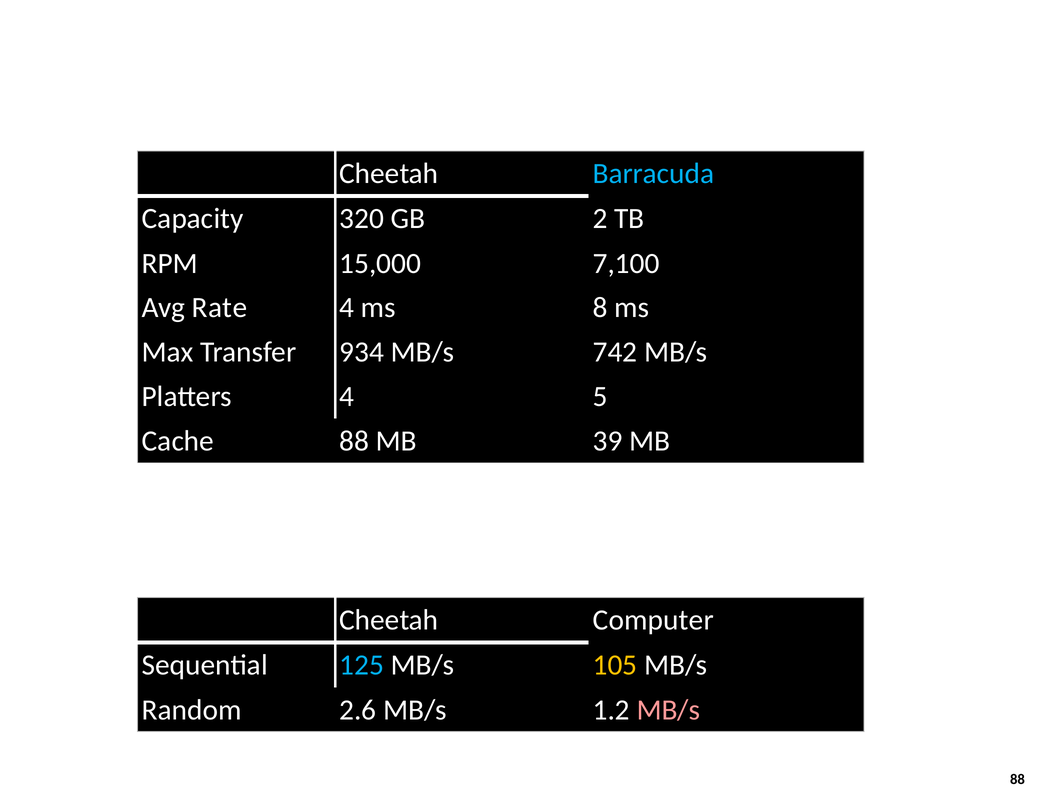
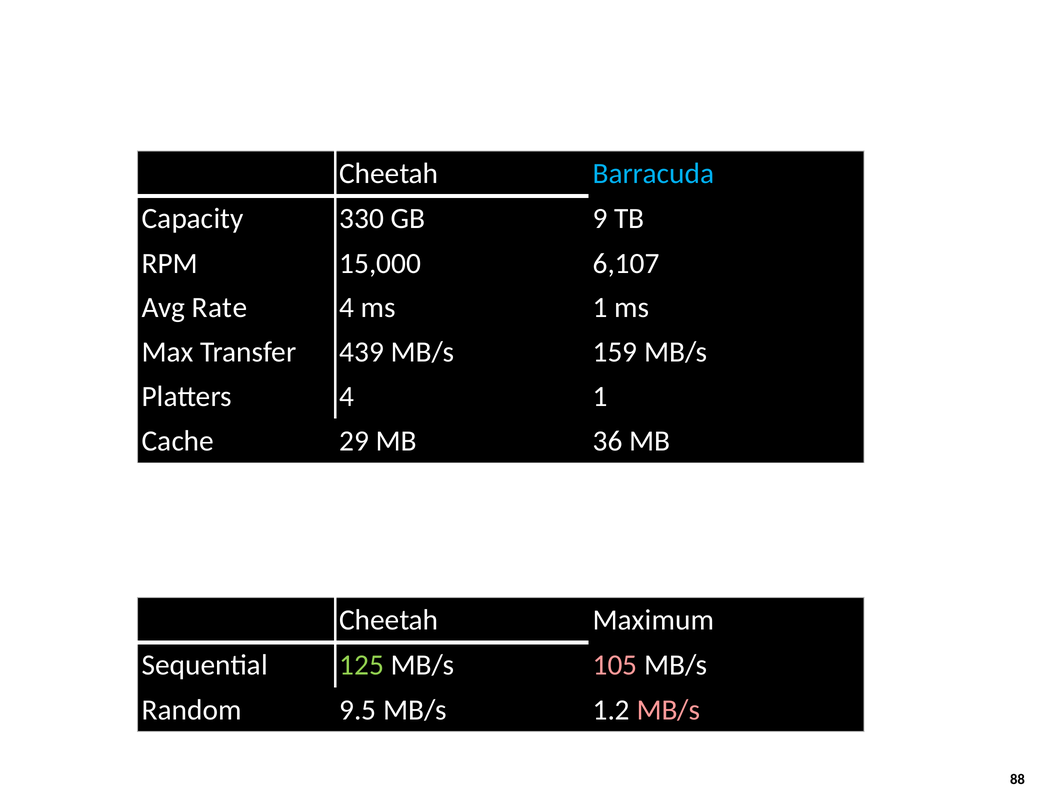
320: 320 -> 330
2: 2 -> 9
7,100: 7,100 -> 6,107
ms 8: 8 -> 1
934: 934 -> 439
742: 742 -> 159
4 5: 5 -> 1
Cache 88: 88 -> 29
39: 39 -> 36
Computer: Computer -> Maximum
125 colour: light blue -> light green
105 colour: yellow -> pink
2.6: 2.6 -> 9.5
